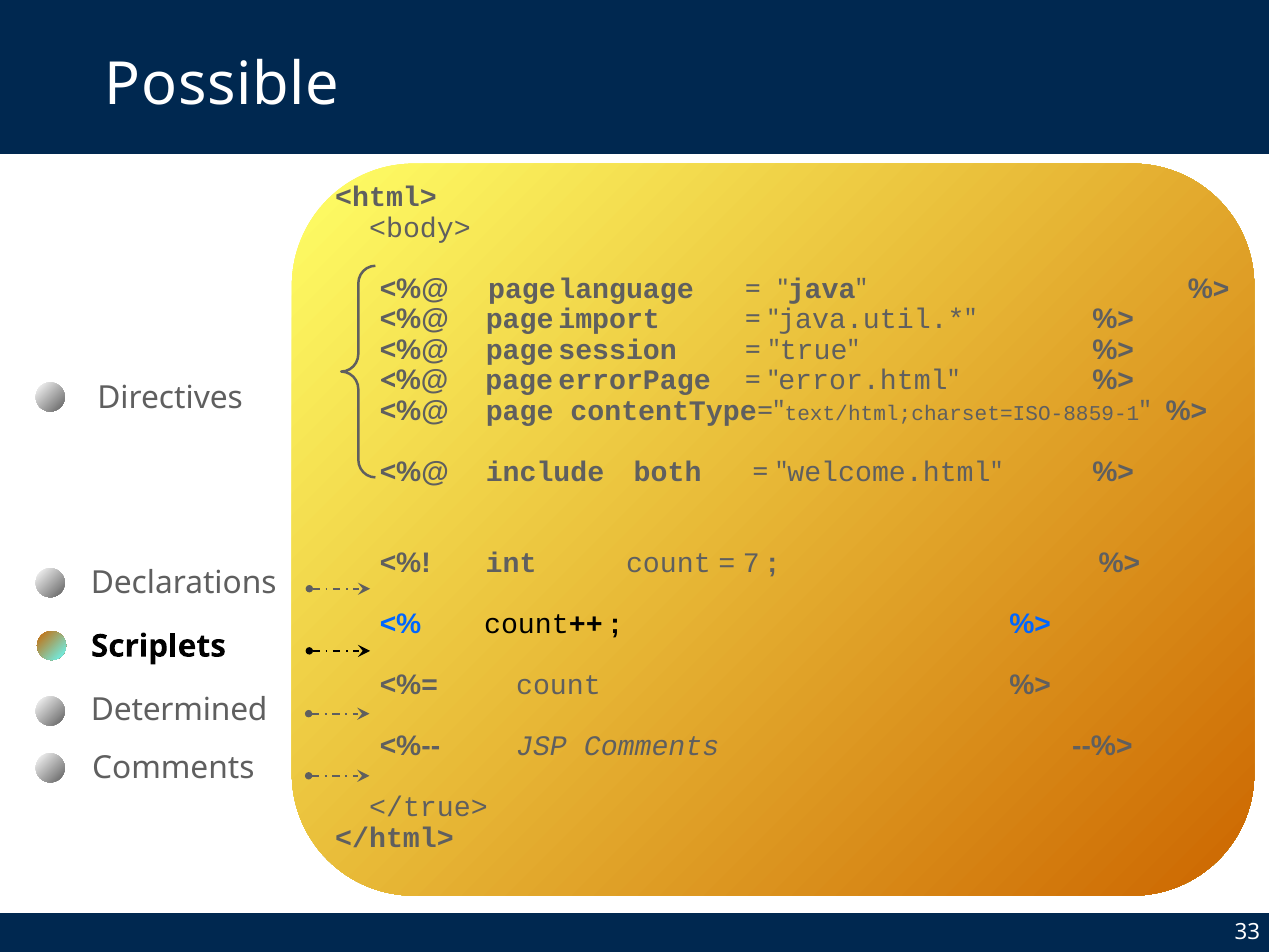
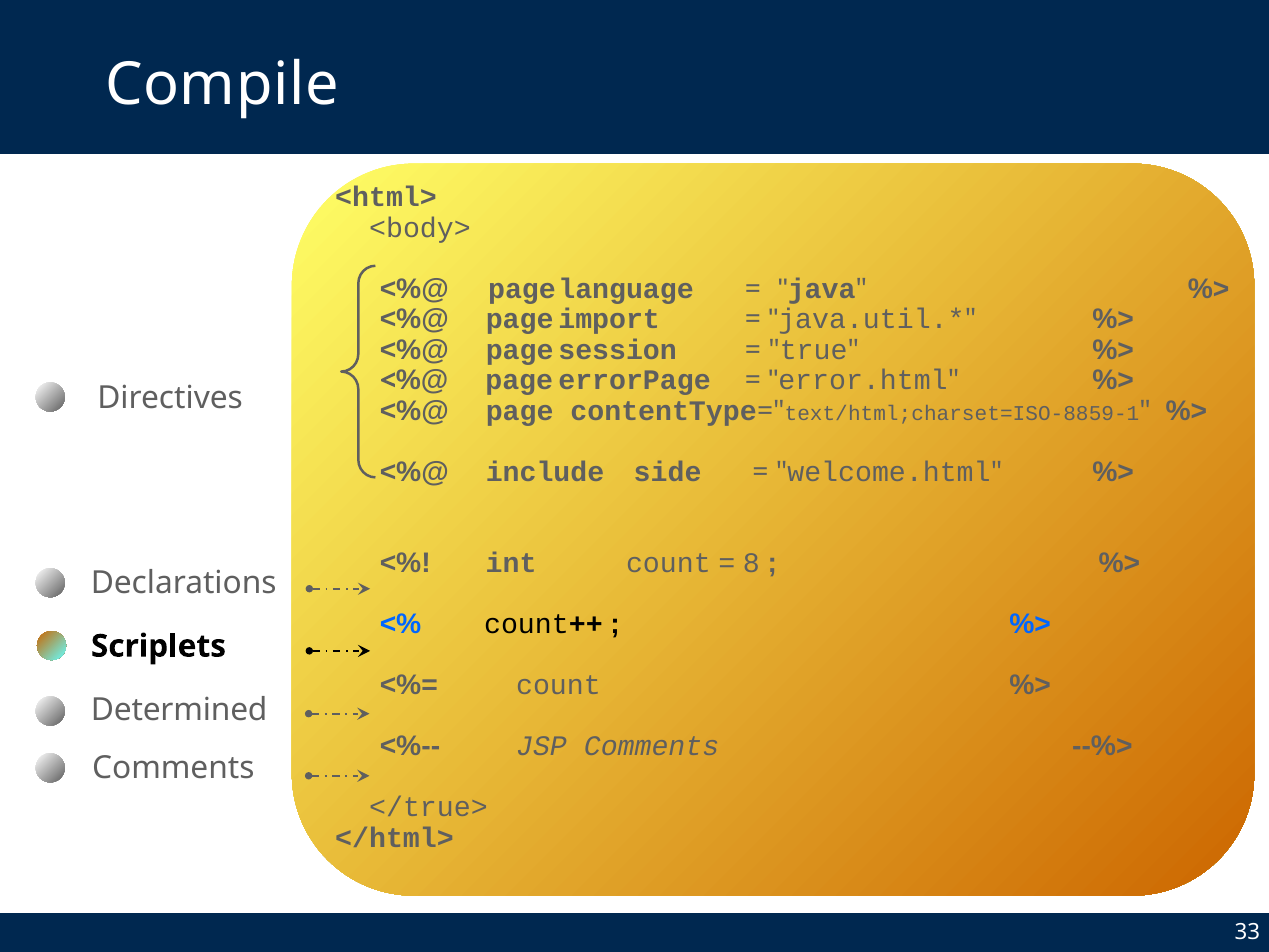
Possible: Possible -> Compile
both: both -> side
7: 7 -> 8
